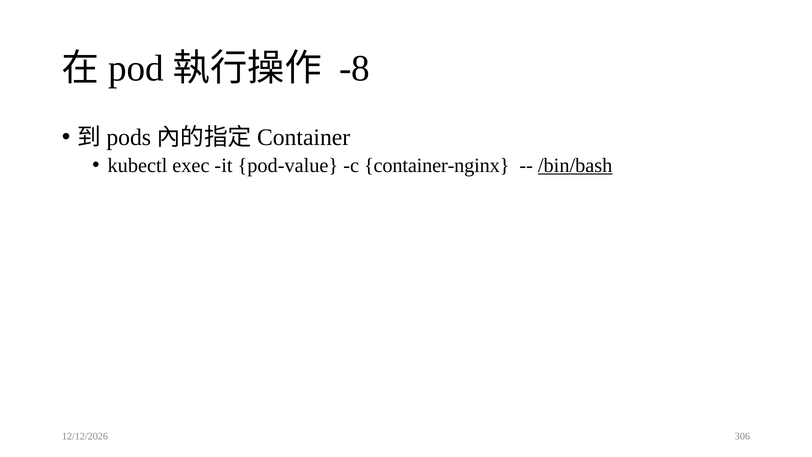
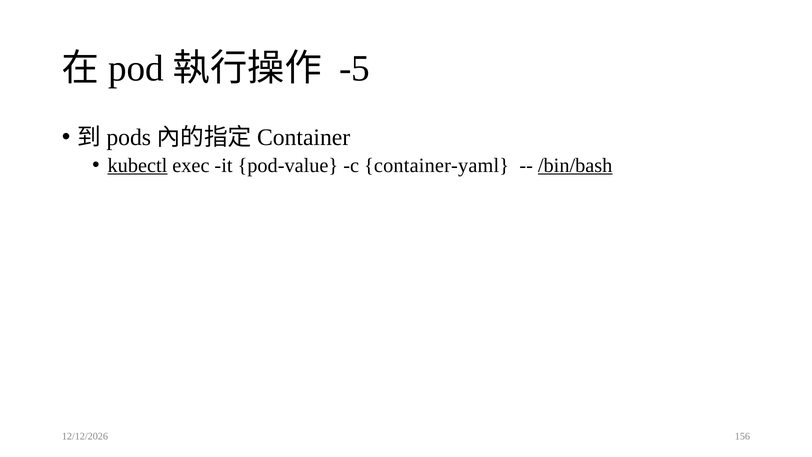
-8: -8 -> -5
kubectl underline: none -> present
container-nginx: container-nginx -> container-yaml
306: 306 -> 156
